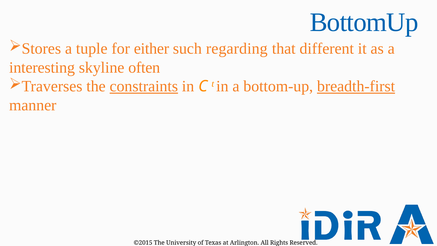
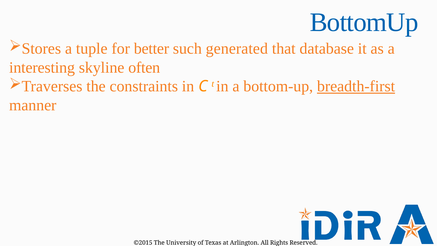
either: either -> better
regarding: regarding -> generated
different: different -> database
constraints underline: present -> none
